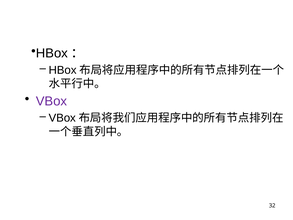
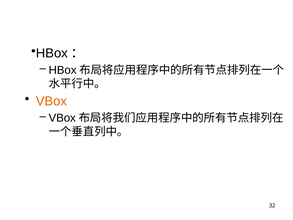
VBox at (51, 101) colour: purple -> orange
